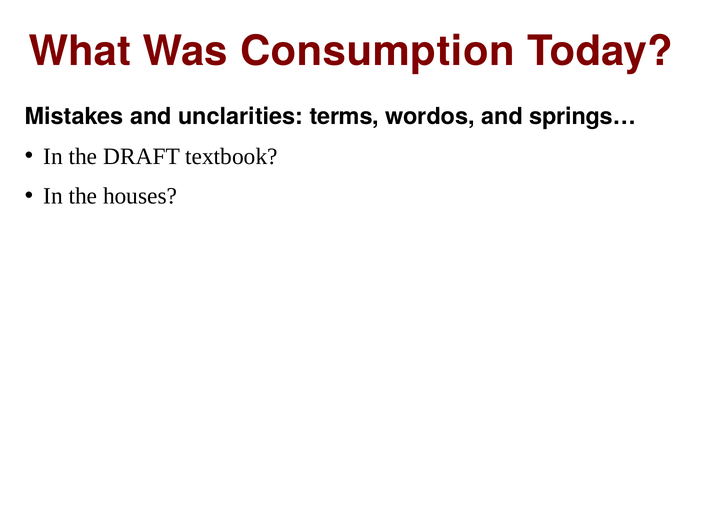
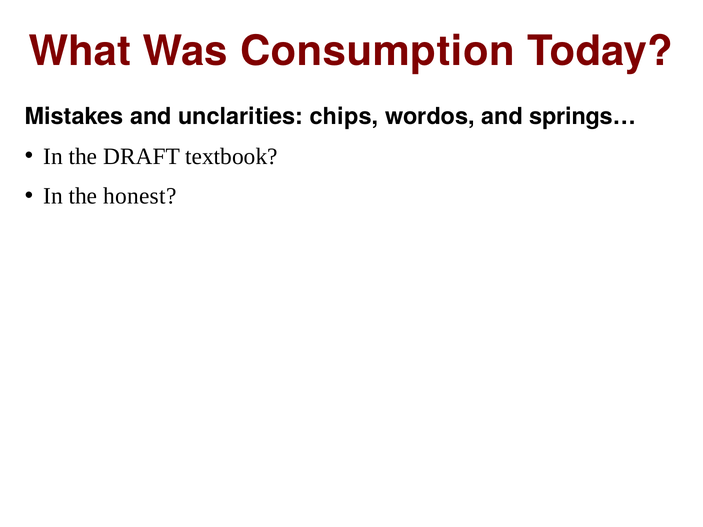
terms: terms -> chips
houses: houses -> honest
